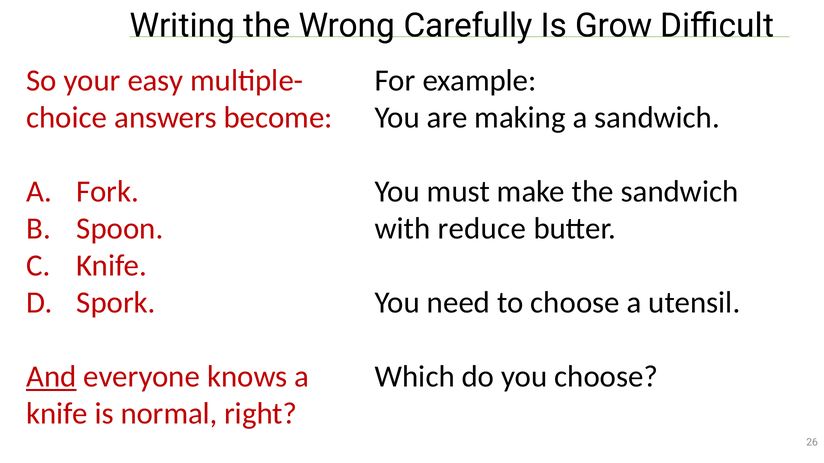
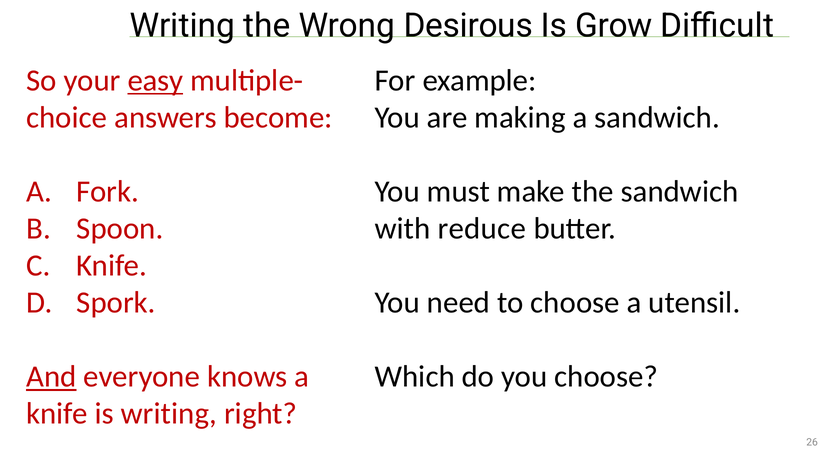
Carefully: Carefully -> Desirous
easy underline: none -> present
is normal: normal -> writing
